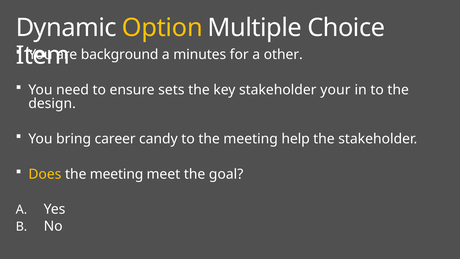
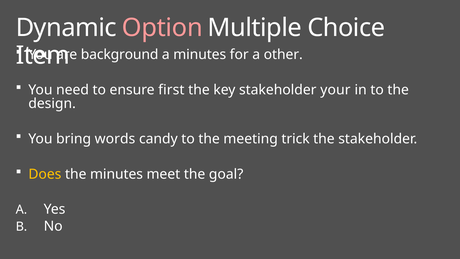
Option colour: yellow -> pink
sets: sets -> first
career: career -> words
help: help -> trick
meeting at (117, 174): meeting -> minutes
